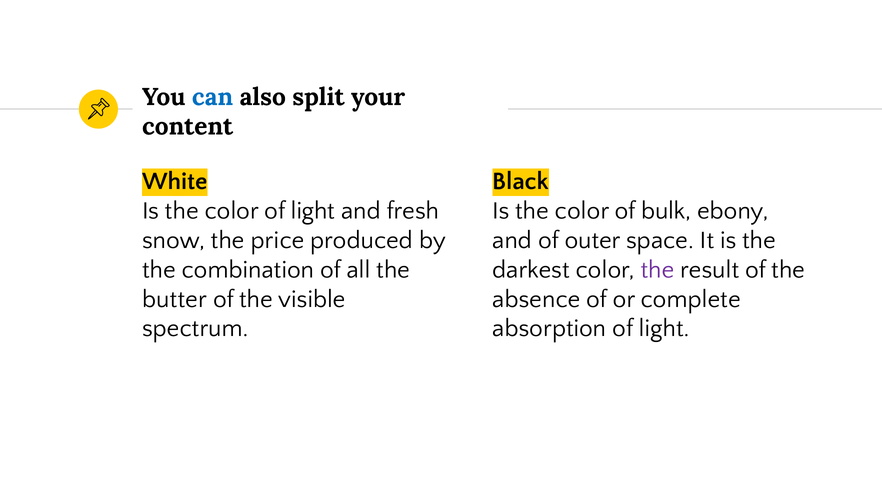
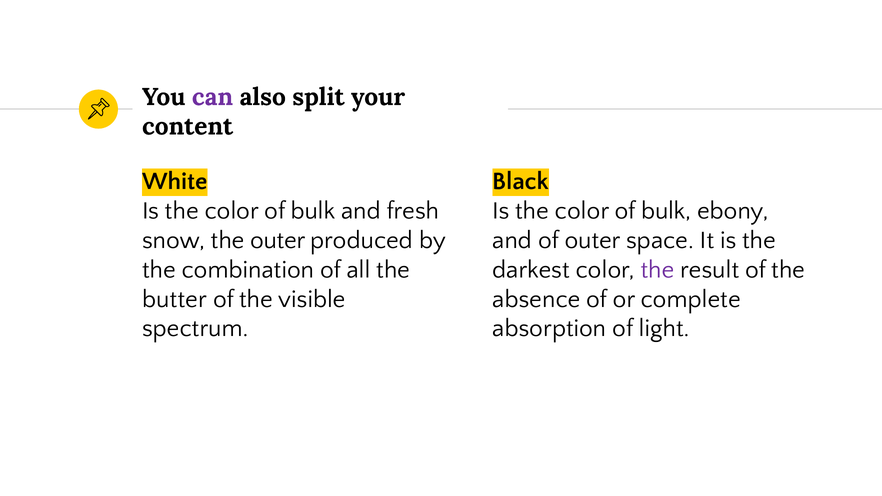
can colour: blue -> purple
light at (313, 211): light -> bulk
the price: price -> outer
